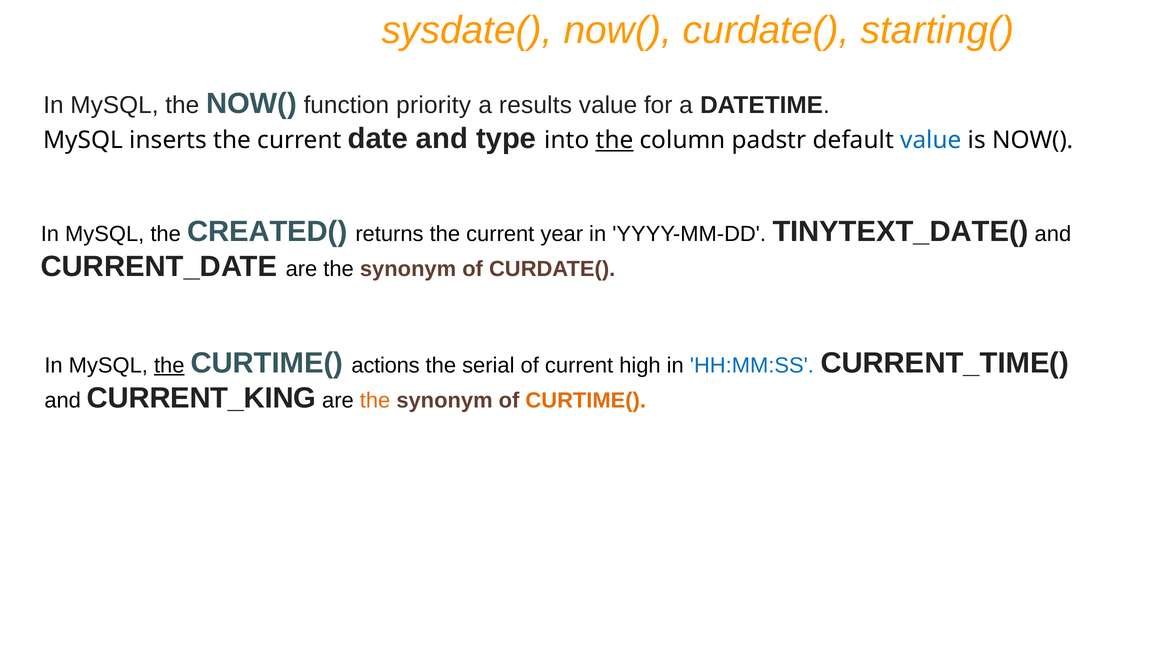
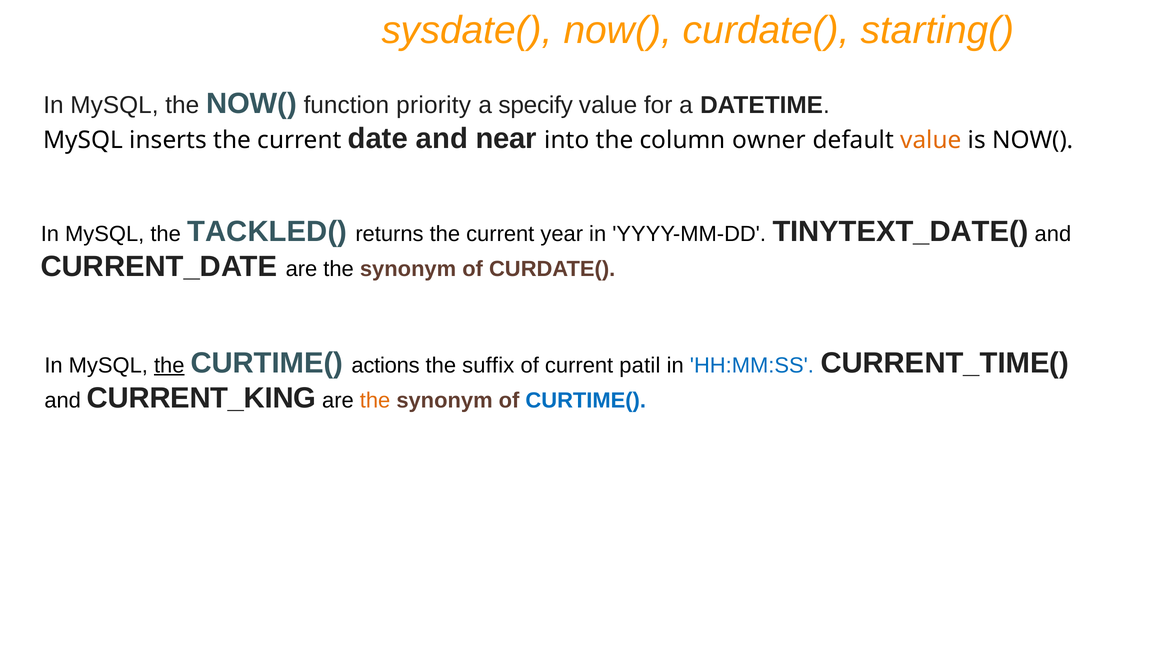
results: results -> specify
type: type -> near
the at (615, 140) underline: present -> none
padstr: padstr -> owner
value at (931, 140) colour: blue -> orange
CREATED(: CREATED( -> TACKLED(
serial: serial -> suffix
high: high -> patil
CURTIME( at (586, 401) colour: orange -> blue
